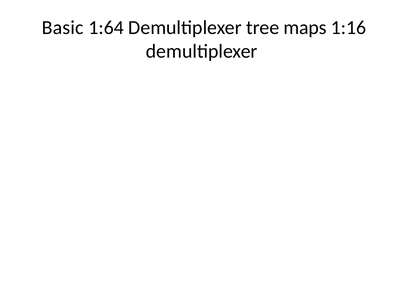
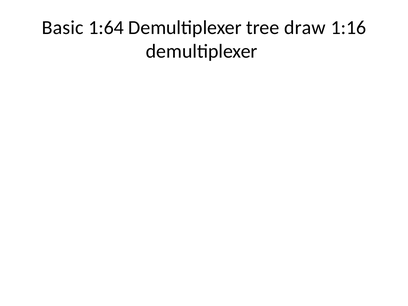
maps: maps -> draw
